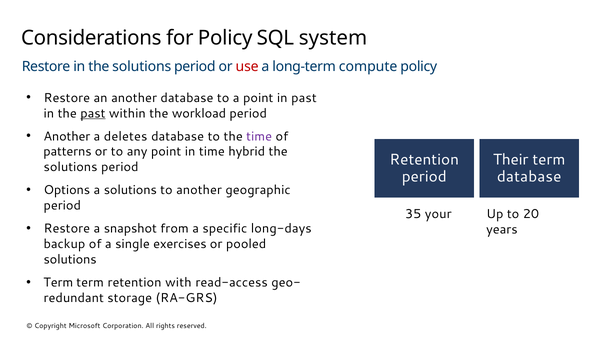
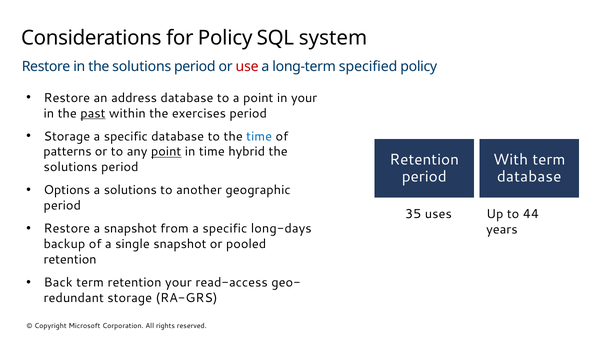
compute: compute -> specified
an another: another -> address
in past: past -> your
workload: workload -> exercises
Another at (67, 136): Another -> Storage
deletes at (126, 136): deletes -> specific
time at (259, 136) colour: purple -> blue
point at (166, 151) underline: none -> present
Their: Their -> With
your: your -> uses
20: 20 -> 44
single exercises: exercises -> snapshot
solutions at (70, 259): solutions -> retention
Term at (58, 282): Term -> Back
retention with: with -> your
